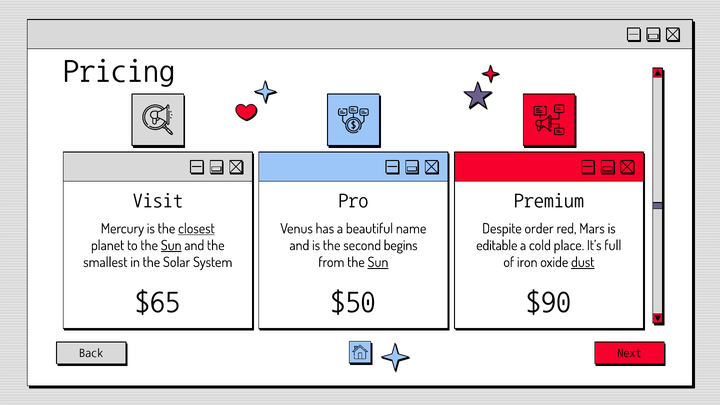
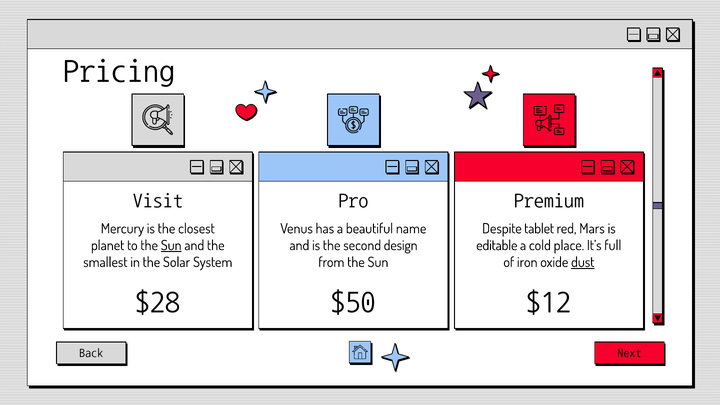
closest underline: present -> none
order: order -> tablet
begins: begins -> design
Sun at (378, 262) underline: present -> none
$65: $65 -> $28
$90: $90 -> $12
